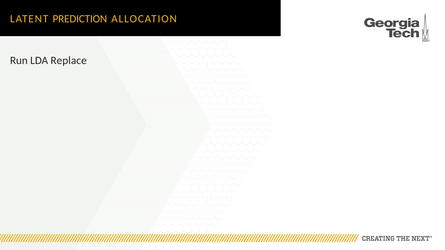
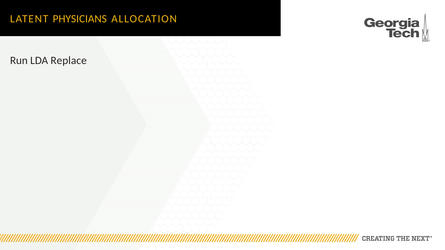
PREDICTION: PREDICTION -> PHYSICIANS
